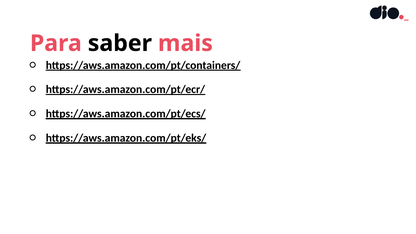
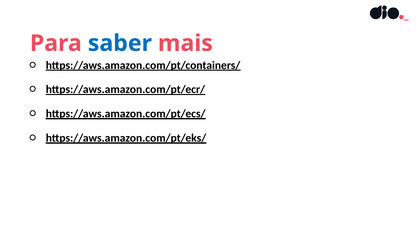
saber colour: black -> blue
